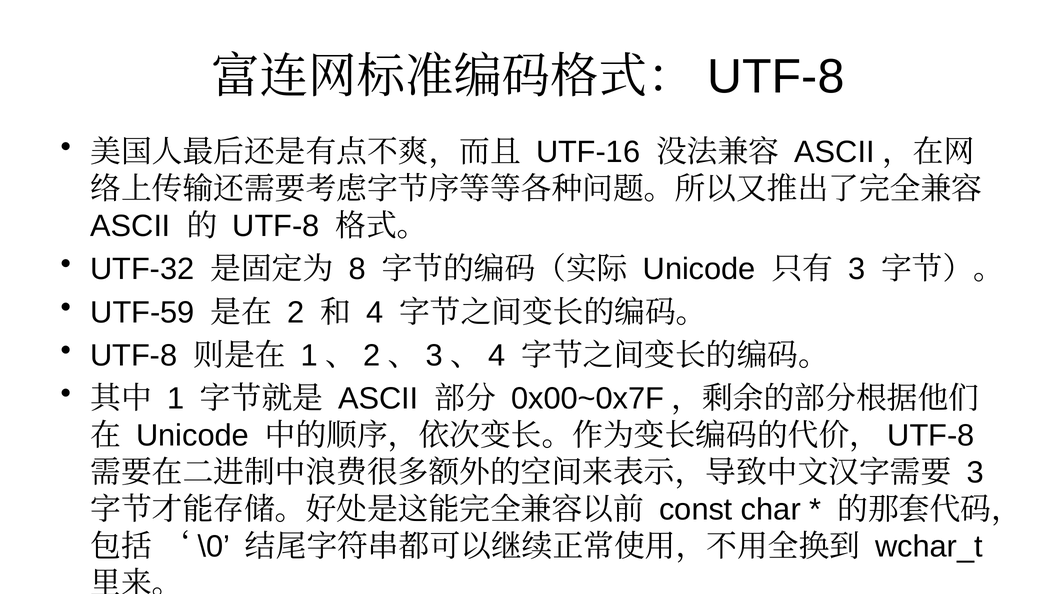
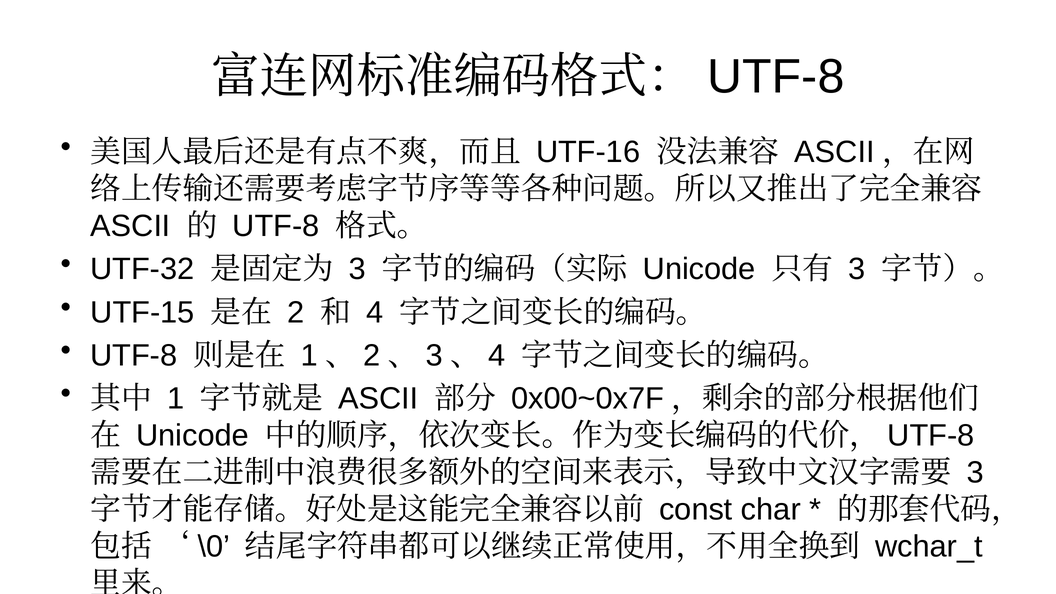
8 at (357, 269): 8 -> 3
UTF-59: UTF-59 -> UTF-15
